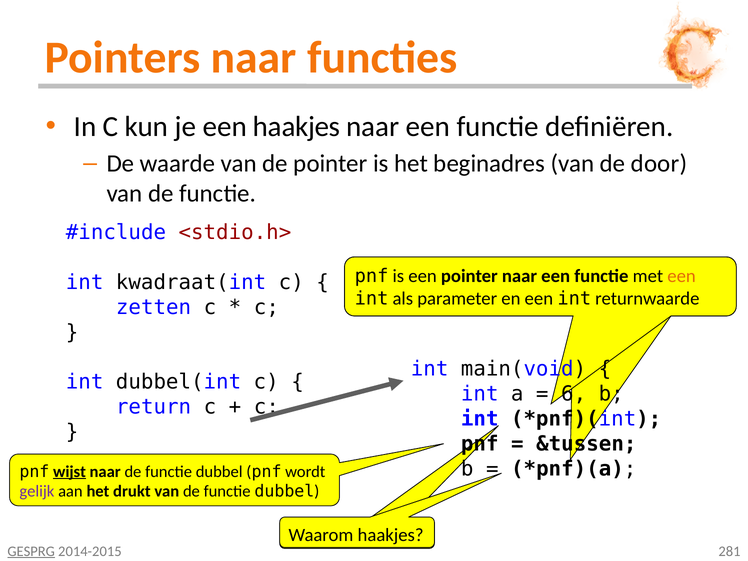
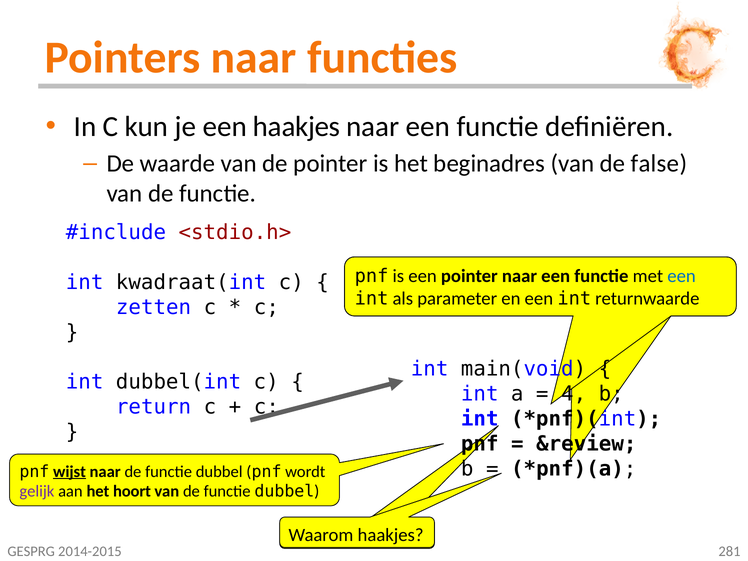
door: door -> false
een at (682, 276) colour: orange -> blue
6: 6 -> 4
&tussen: &tussen -> &review
drukt: drukt -> hoort
GESPRG underline: present -> none
